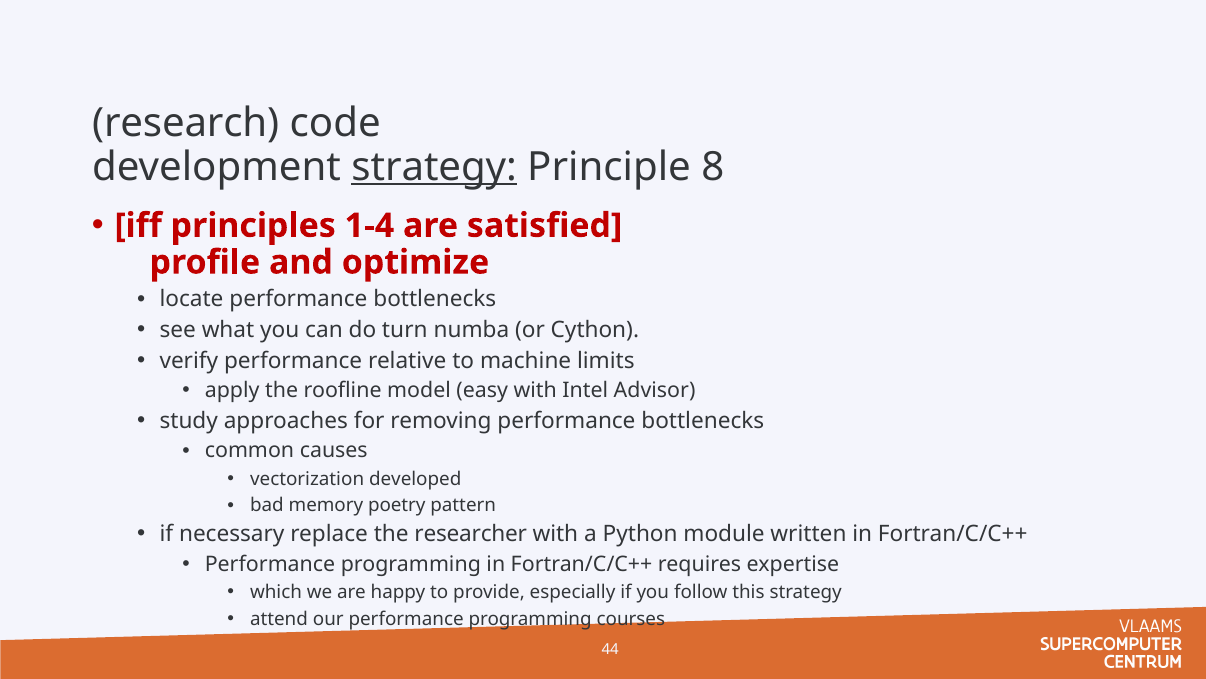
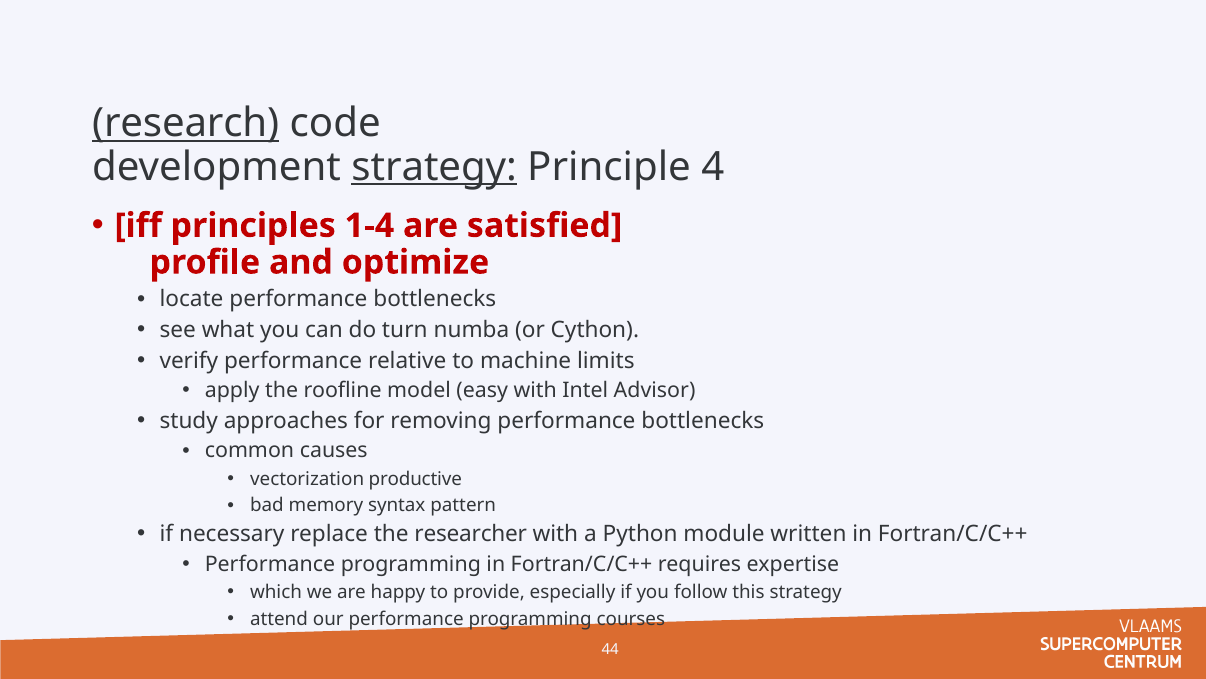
research underline: none -> present
8: 8 -> 4
developed: developed -> productive
poetry: poetry -> syntax
